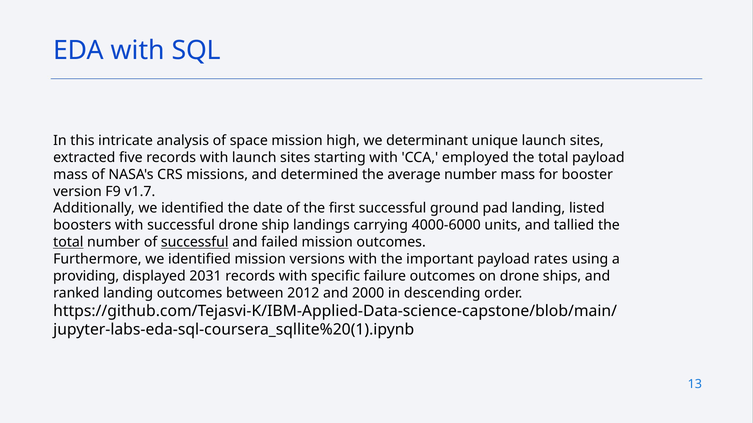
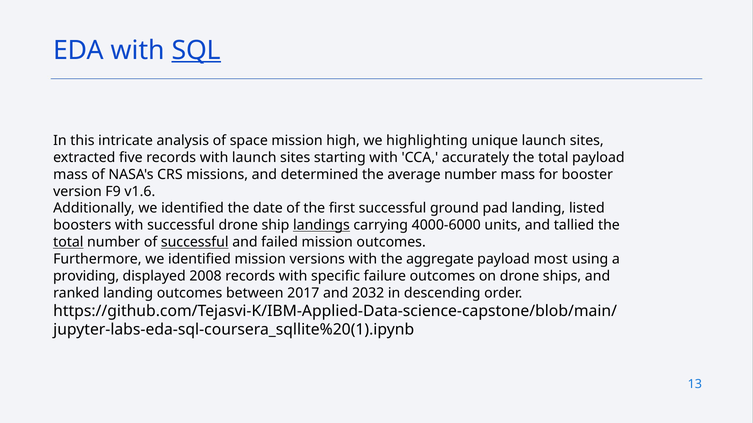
SQL underline: none -> present
determinant: determinant -> highlighting
employed: employed -> accurately
v1.7: v1.7 -> v1.6
landings underline: none -> present
important: important -> aggregate
rates: rates -> most
2031: 2031 -> 2008
2012: 2012 -> 2017
2000: 2000 -> 2032
